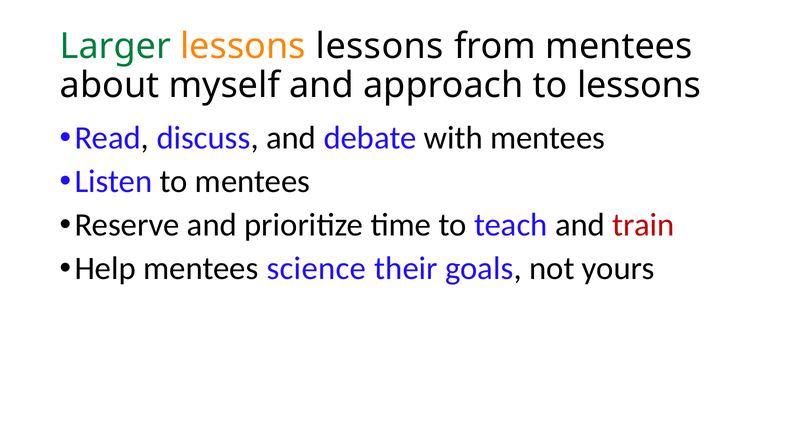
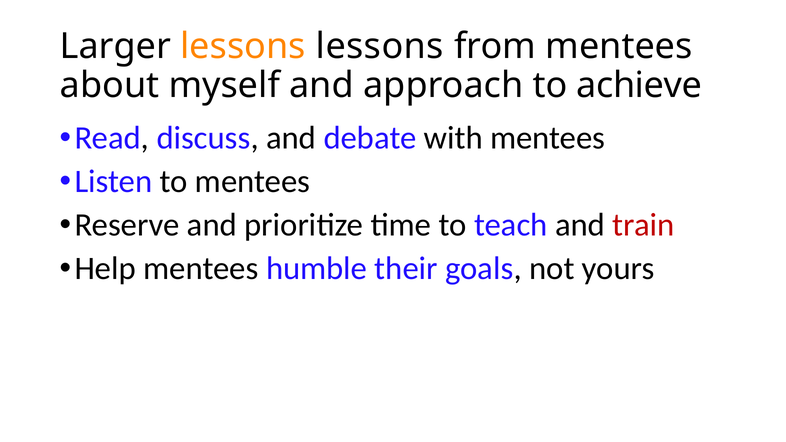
Larger colour: green -> black
to lessons: lessons -> achieve
science: science -> humble
